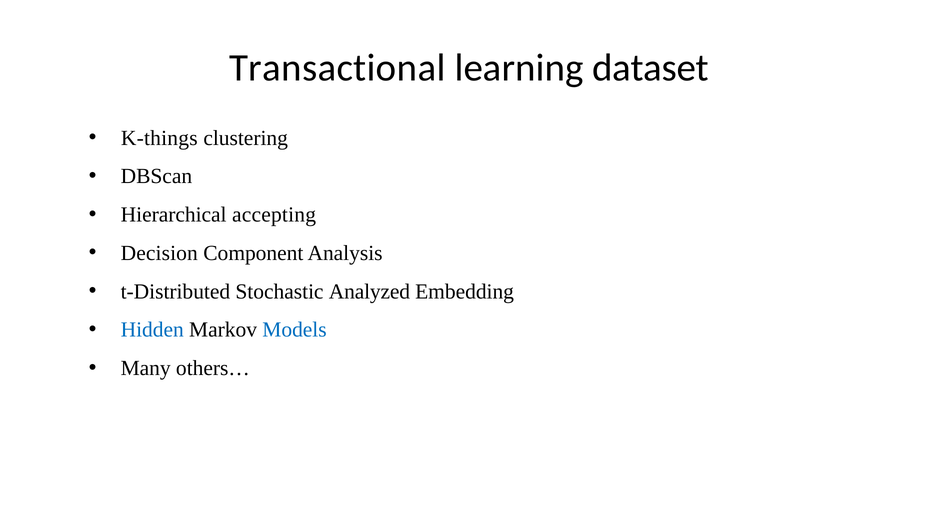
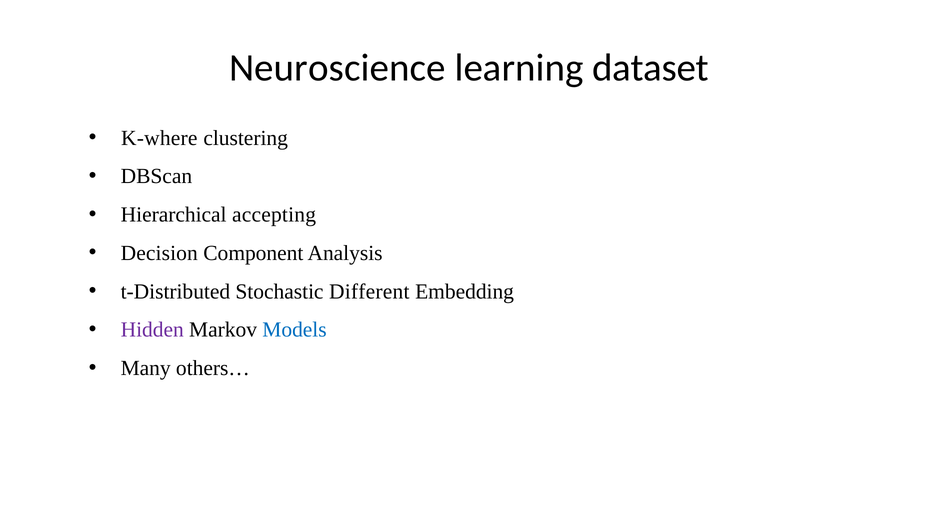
Transactional: Transactional -> Neuroscience
K-things: K-things -> K-where
Analyzed: Analyzed -> Different
Hidden colour: blue -> purple
